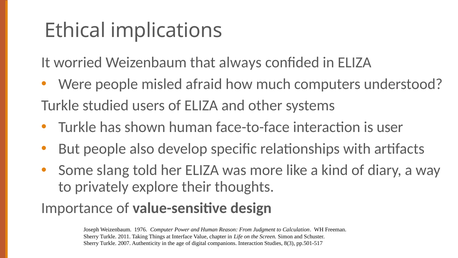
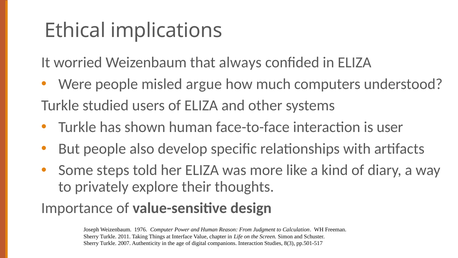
afraid: afraid -> argue
slang: slang -> steps
